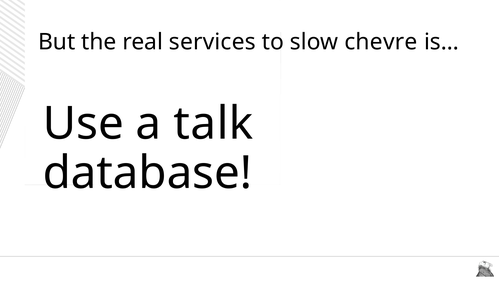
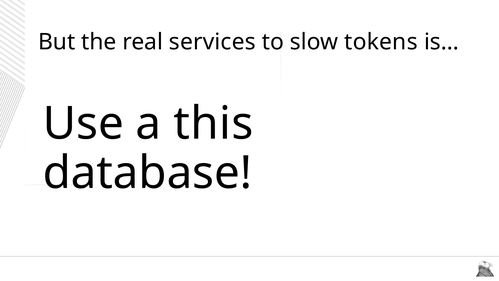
chevre: chevre -> tokens
talk: talk -> this
